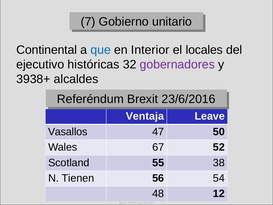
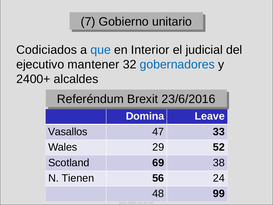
Continental: Continental -> Codiciados
locales: locales -> judicial
históricas: históricas -> mantener
gobernadores colour: purple -> blue
3938+: 3938+ -> 2400+
Ventaja: Ventaja -> Domina
50: 50 -> 33
67: 67 -> 29
55: 55 -> 69
54: 54 -> 24
12: 12 -> 99
